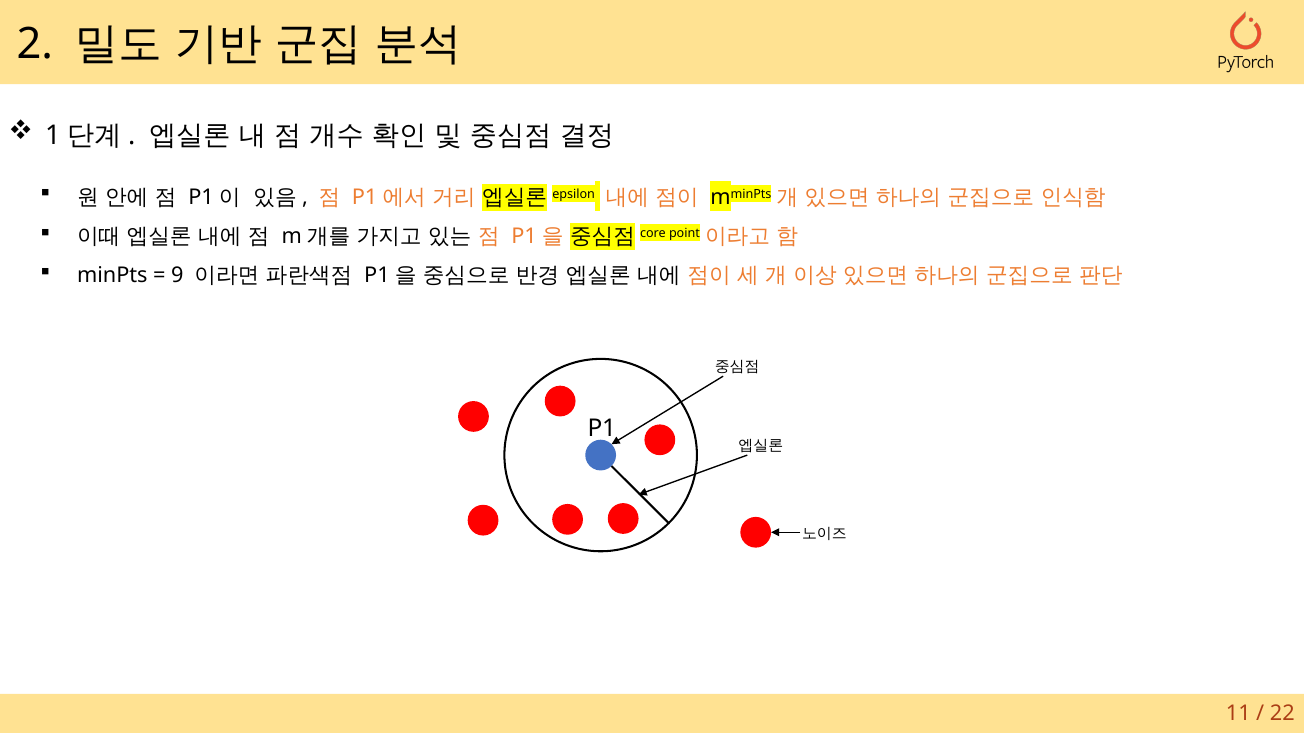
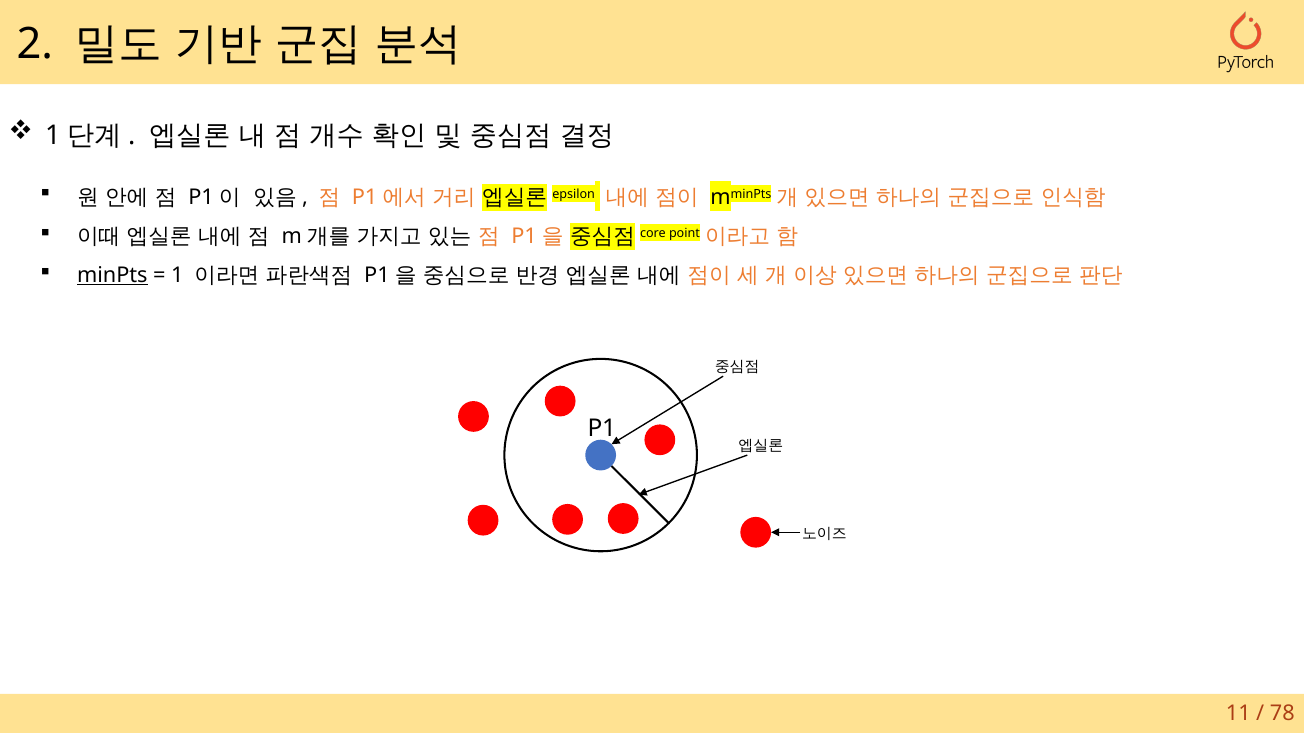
minPts underline: none -> present
9: 9 -> 1
22: 22 -> 78
